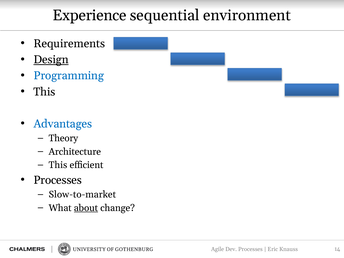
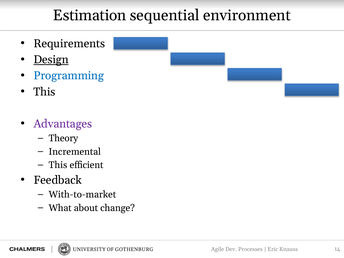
Experience: Experience -> Estimation
Advantages colour: blue -> purple
Architecture: Architecture -> Incremental
Processes at (58, 180): Processes -> Feedback
Slow-to-market: Slow-to-market -> With-to-market
about underline: present -> none
